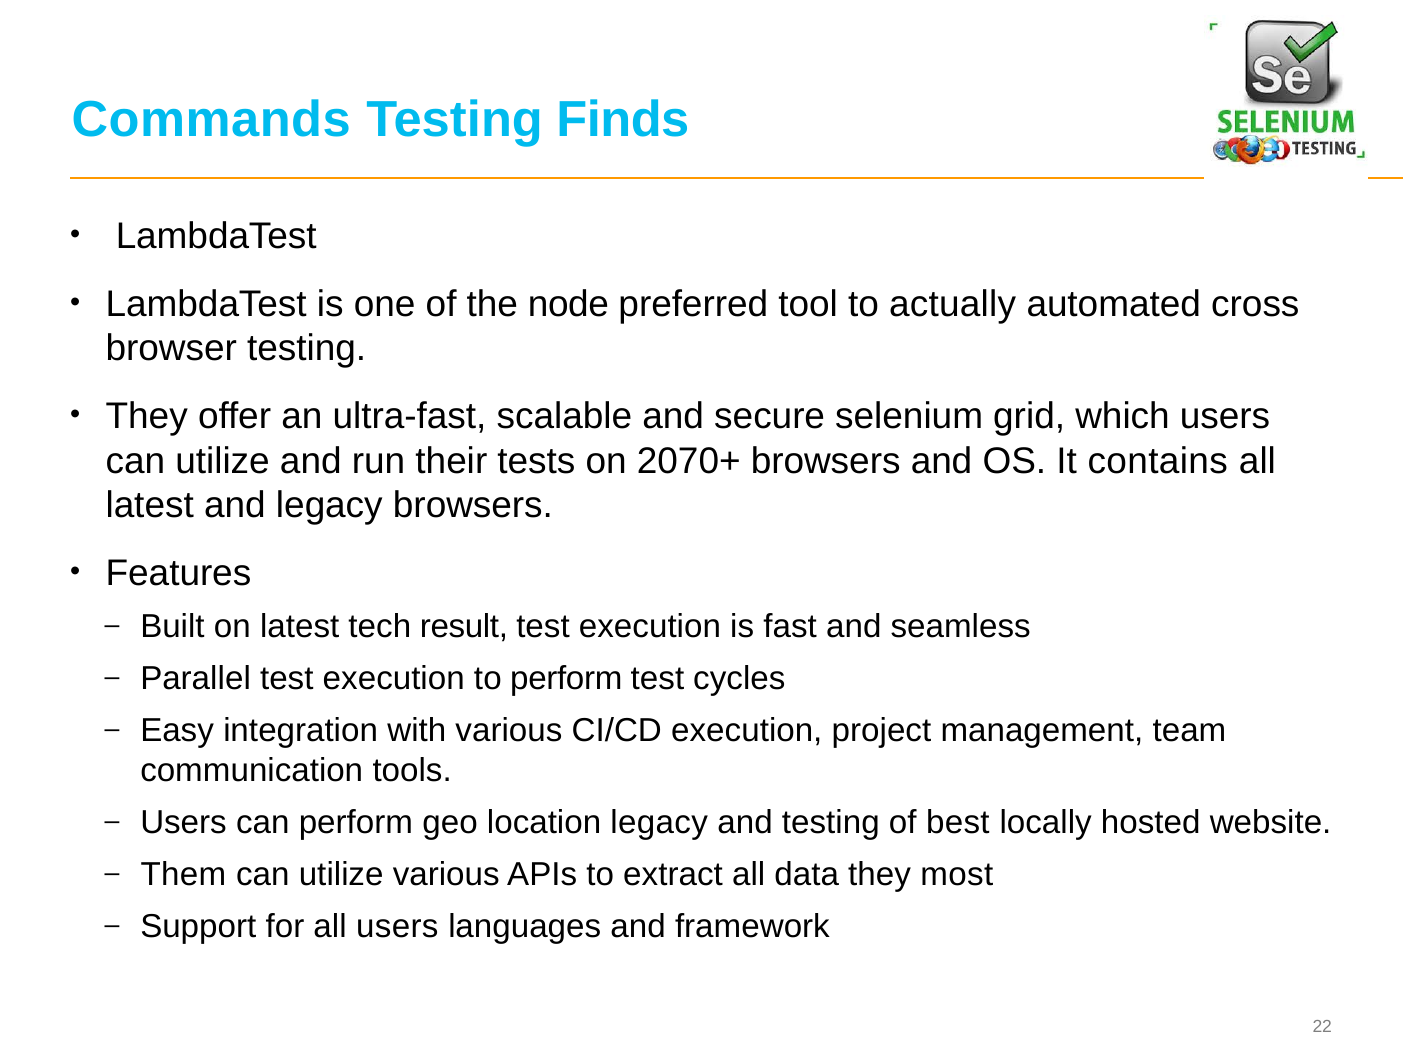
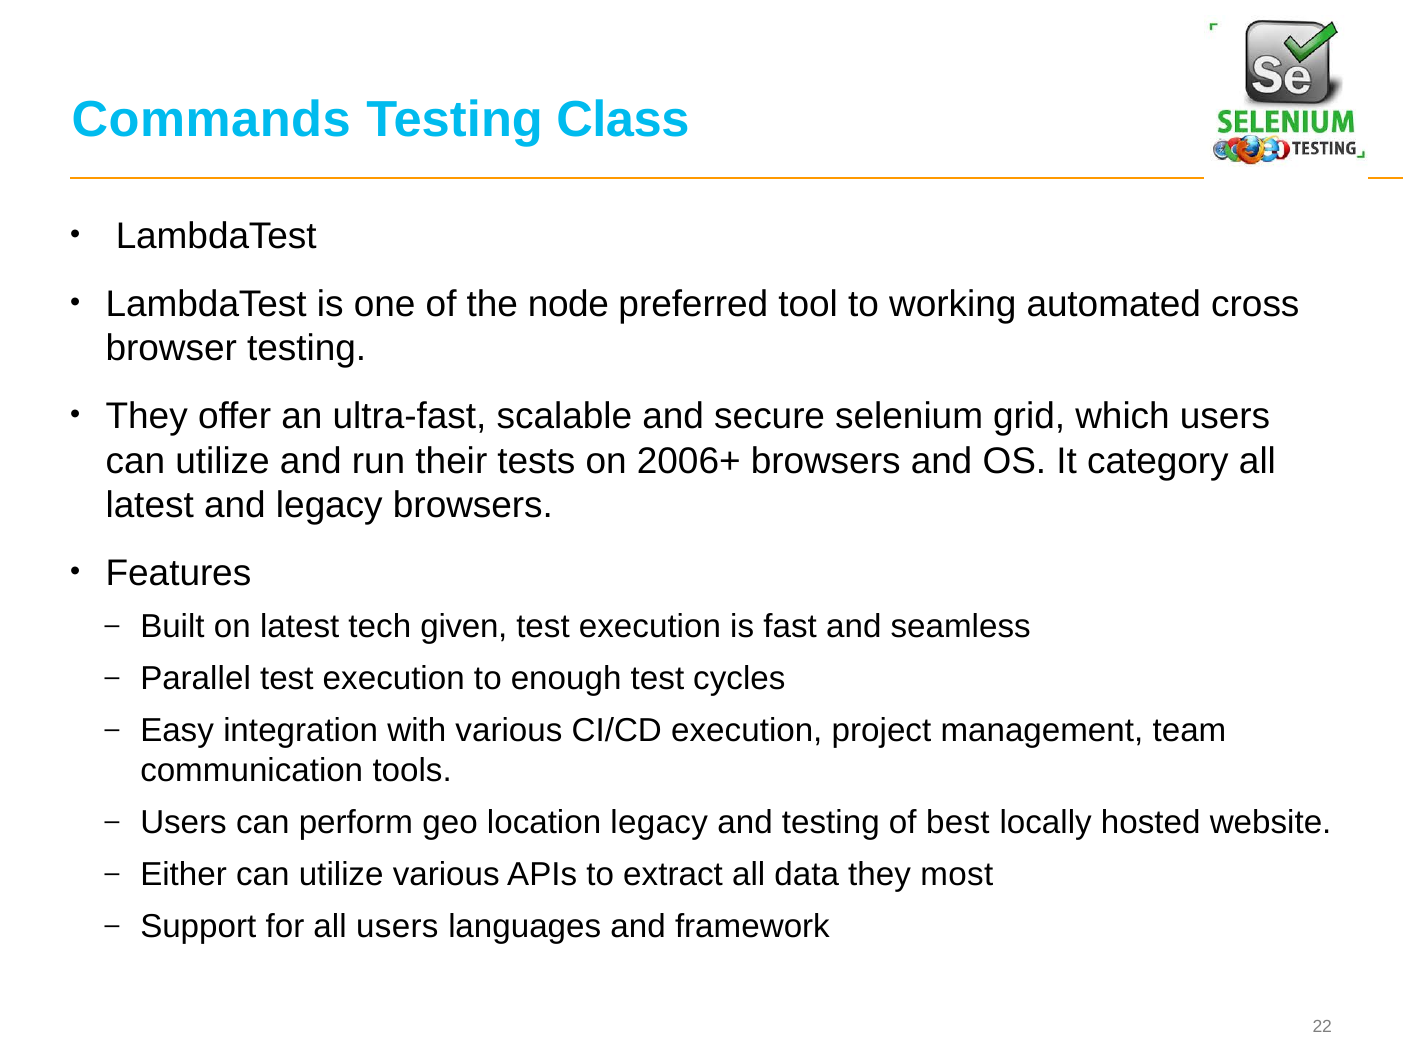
Finds: Finds -> Class
actually: actually -> working
2070+: 2070+ -> 2006+
contains: contains -> category
result: result -> given
to perform: perform -> enough
Them: Them -> Either
